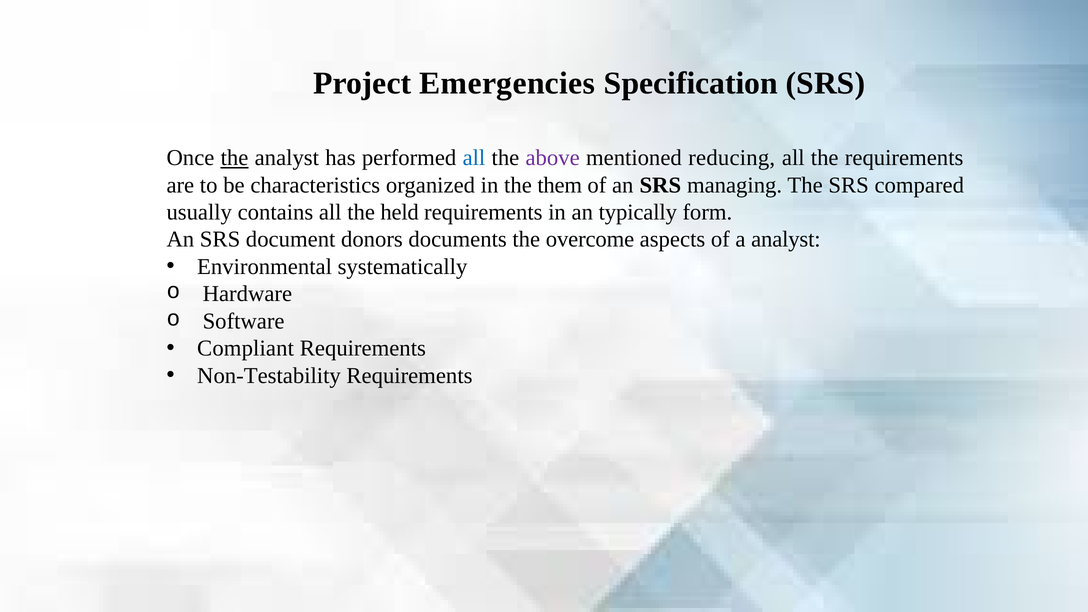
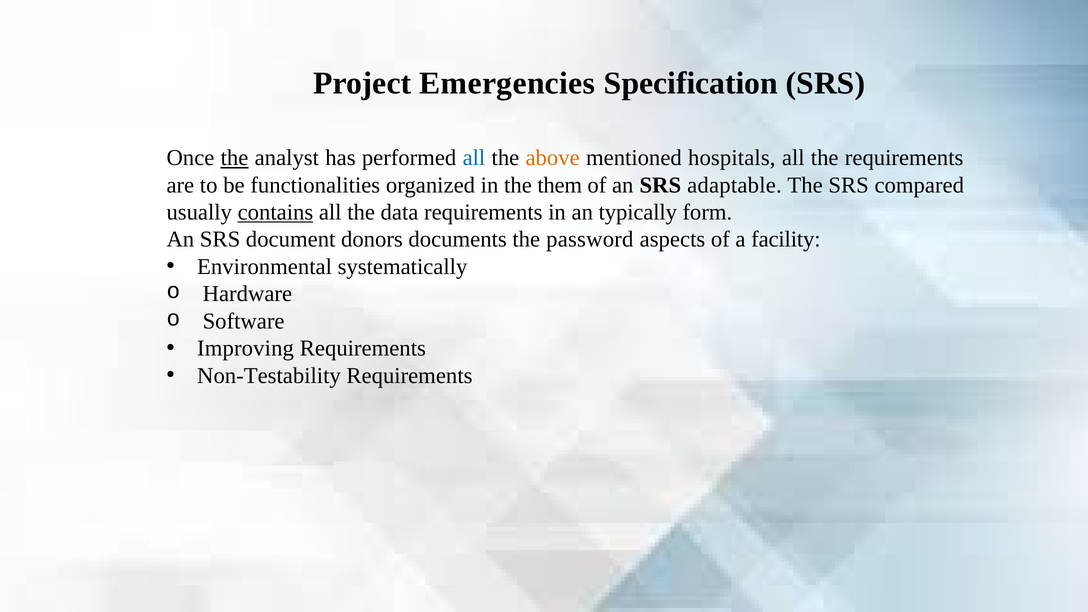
above colour: purple -> orange
reducing: reducing -> hospitals
characteristics: characteristics -> functionalities
managing: managing -> adaptable
contains underline: none -> present
held: held -> data
overcome: overcome -> password
a analyst: analyst -> facility
Compliant: Compliant -> Improving
